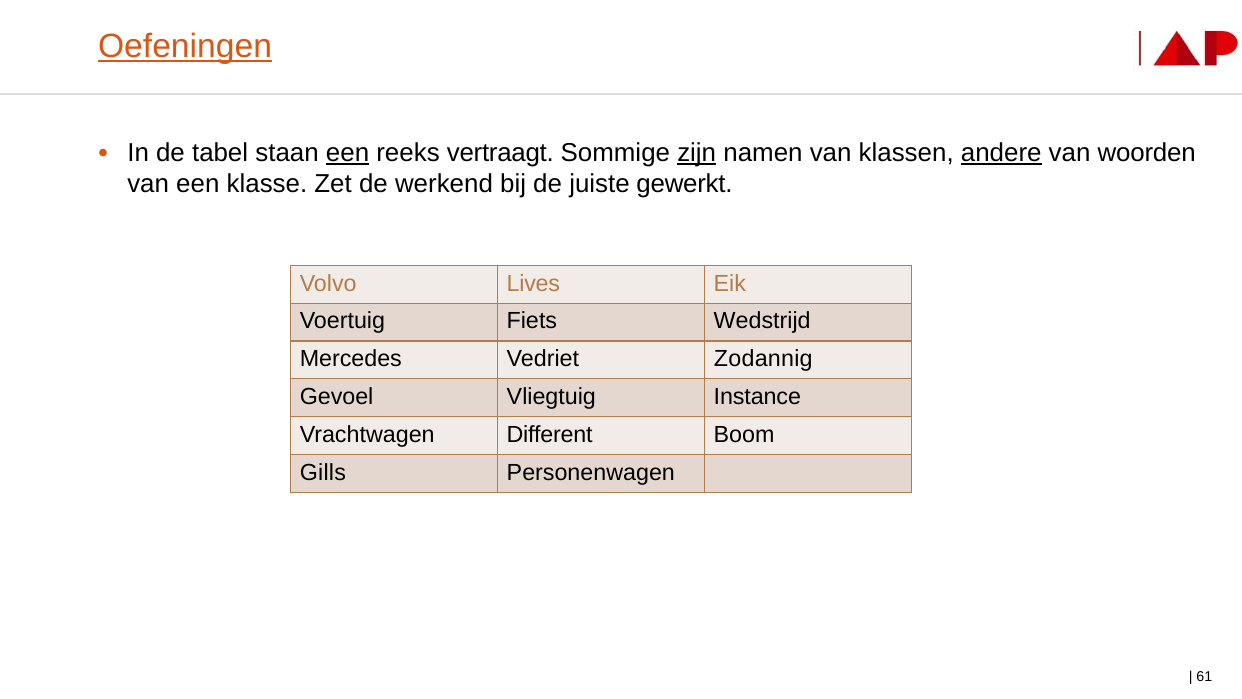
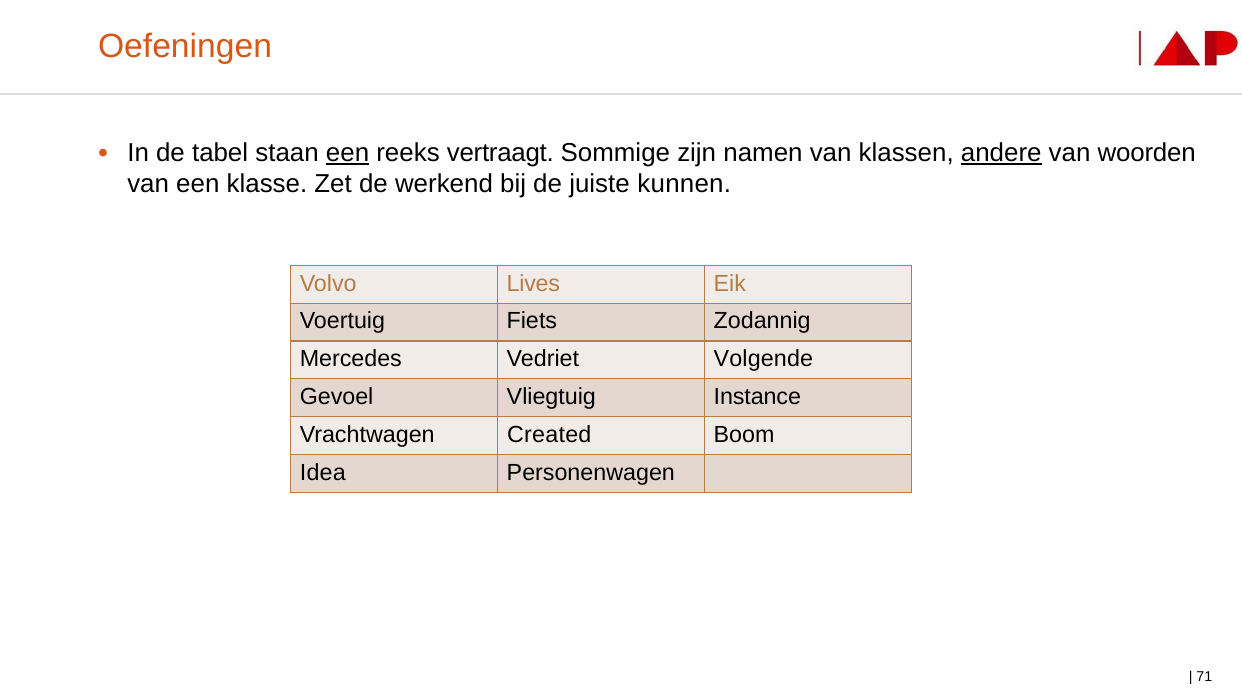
Oefeningen underline: present -> none
zijn underline: present -> none
gewerkt: gewerkt -> kunnen
Wedstrijd: Wedstrijd -> Zodannig
Zodannig: Zodannig -> Volgende
Different: Different -> Created
Gills: Gills -> Idea
61: 61 -> 71
